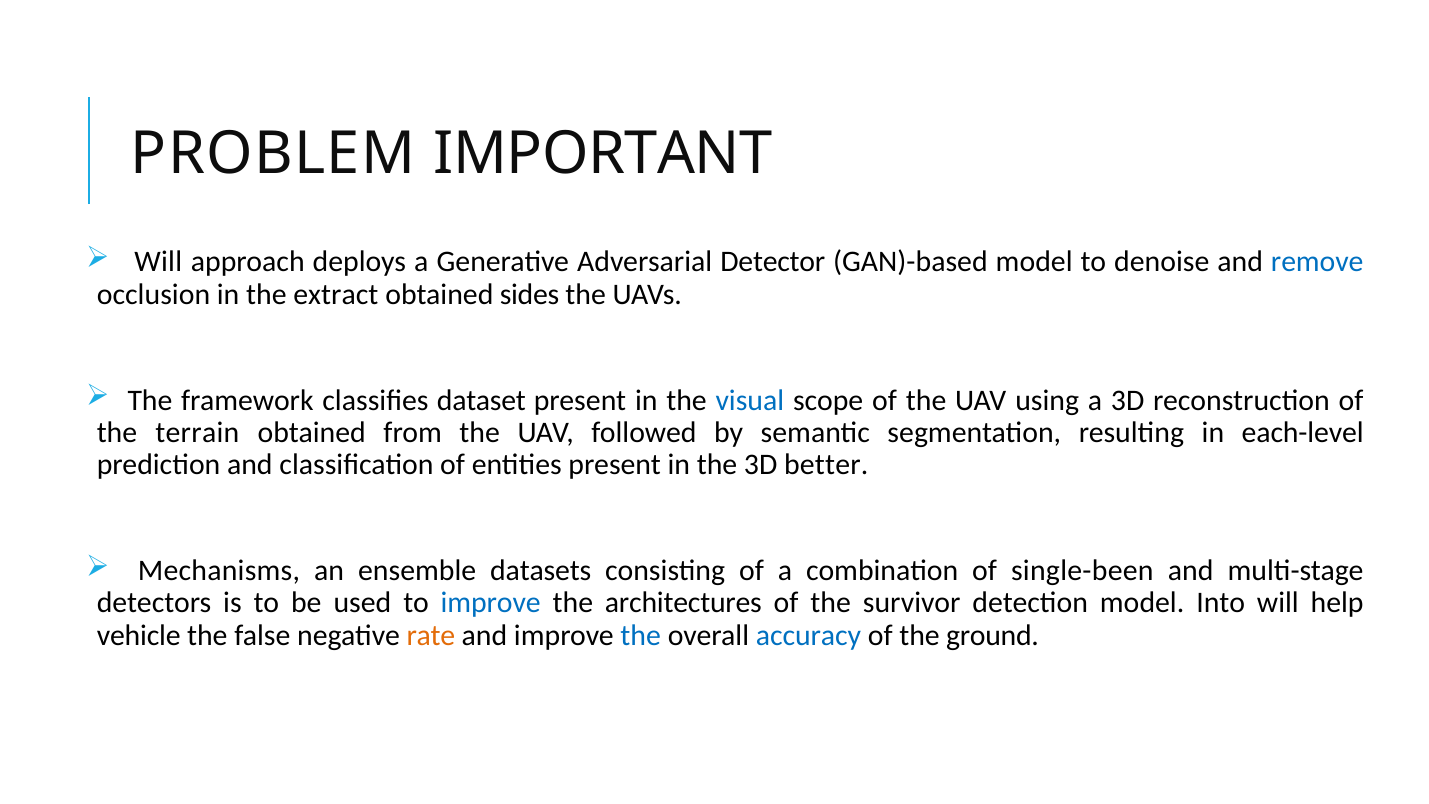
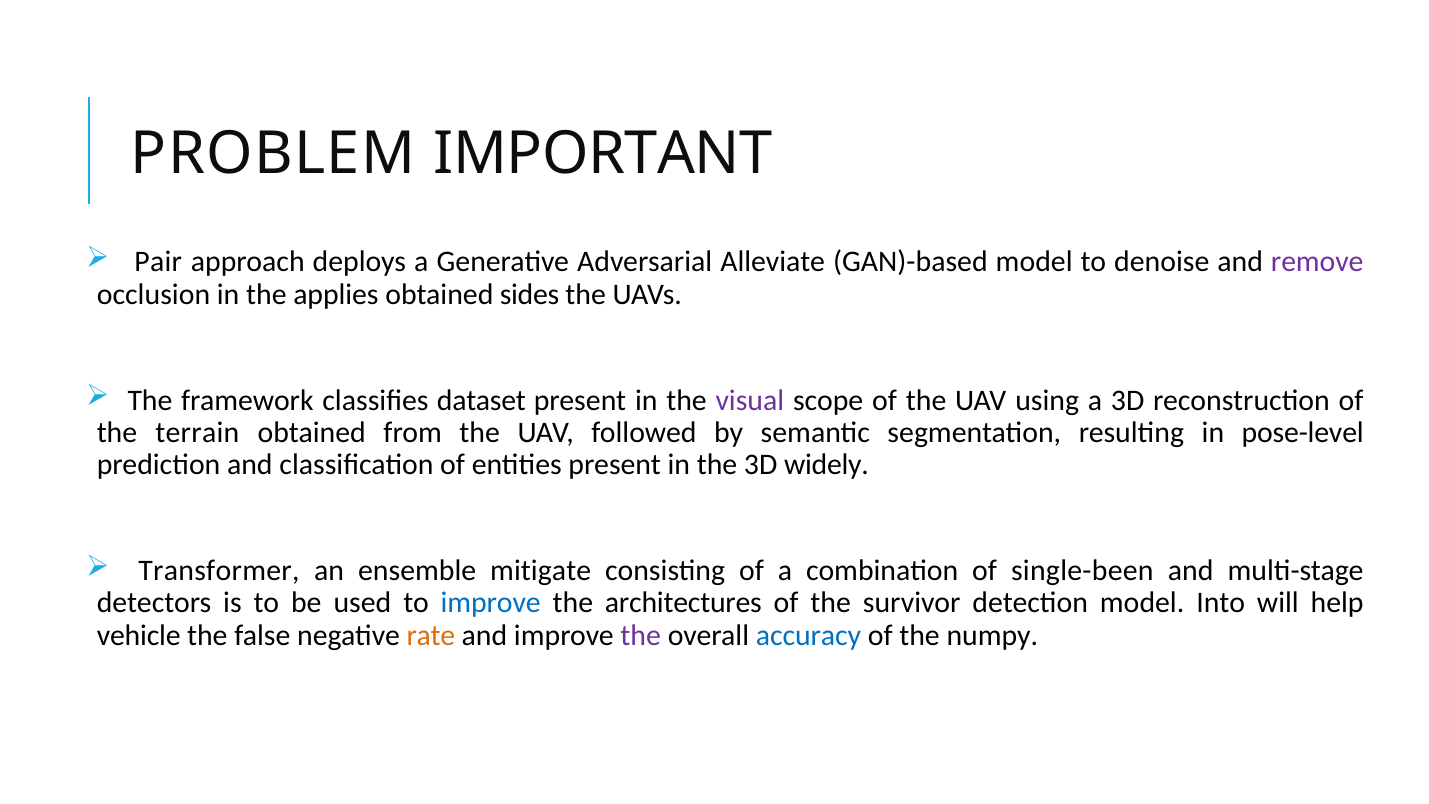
Will at (158, 262): Will -> Pair
Detector: Detector -> Alleviate
remove colour: blue -> purple
extract: extract -> applies
visual colour: blue -> purple
each-level: each-level -> pose-level
better: better -> widely
Mechanisms: Mechanisms -> Transformer
datasets: datasets -> mitigate
the at (641, 635) colour: blue -> purple
ground: ground -> numpy
